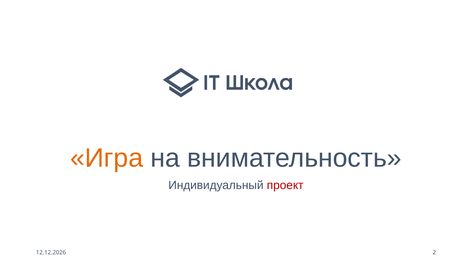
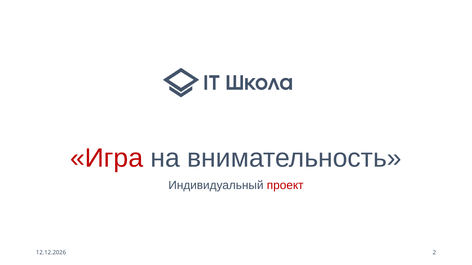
Игра colour: orange -> red
